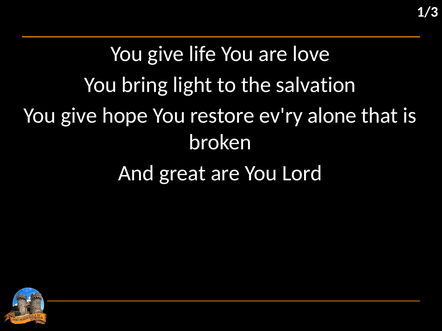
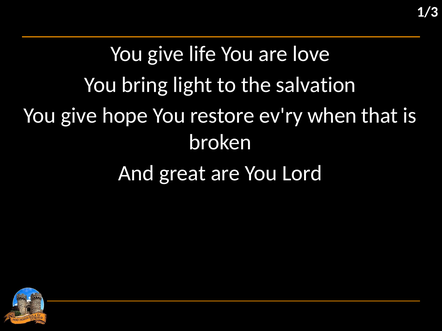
alone: alone -> when
